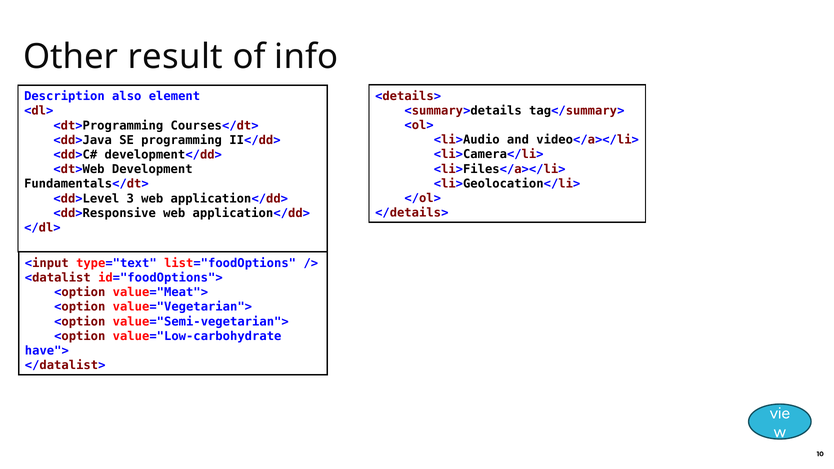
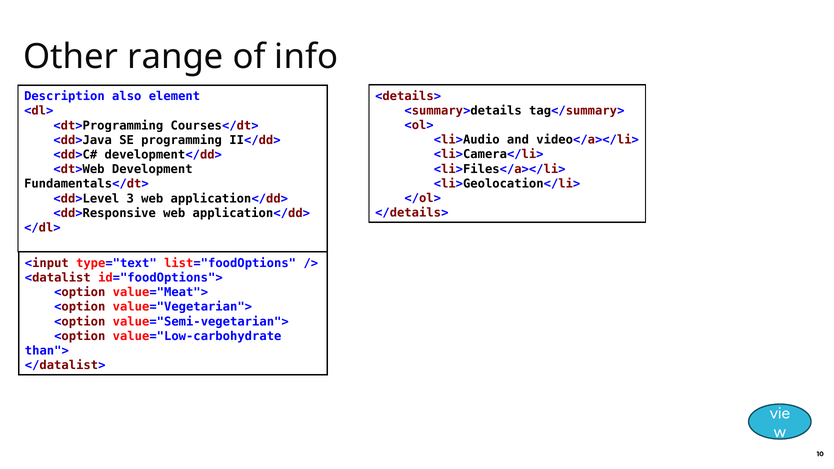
result: result -> range
have">: have"> -> than">
